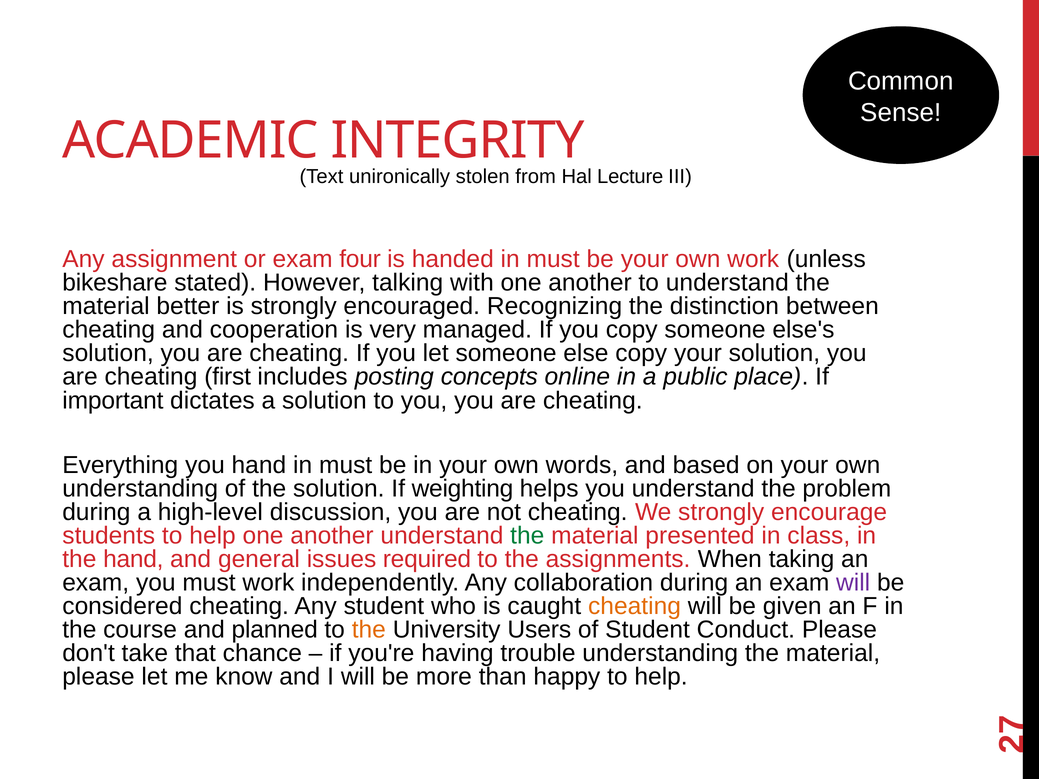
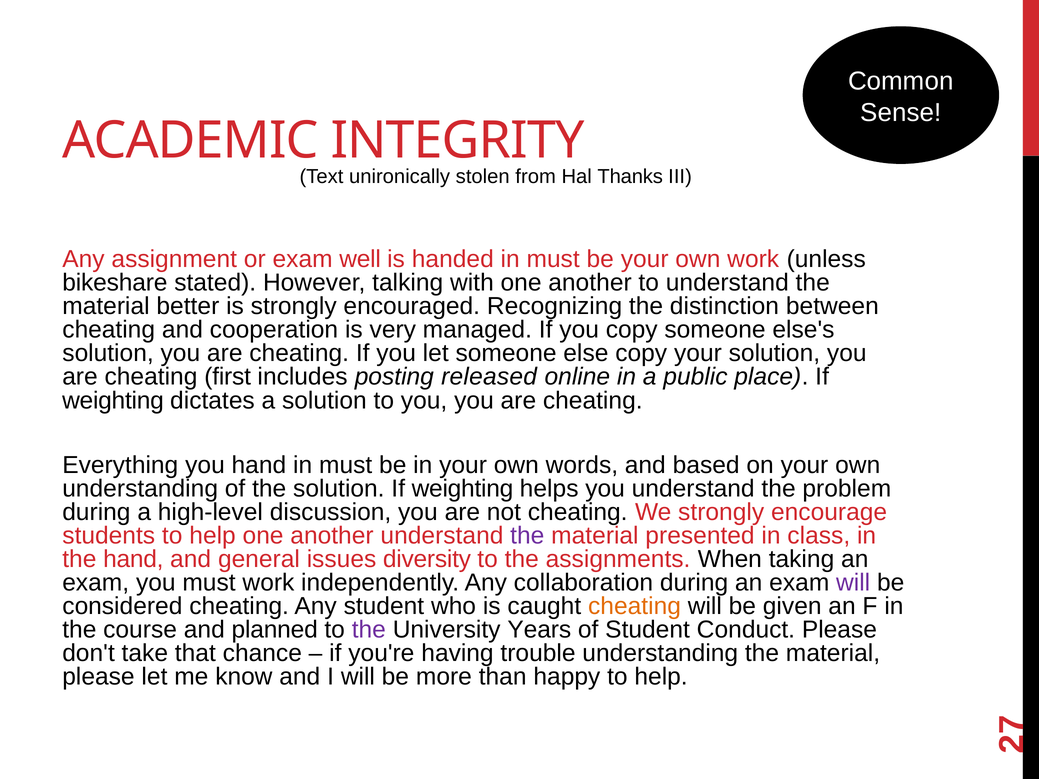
Lecture: Lecture -> Thanks
four: four -> well
concepts: concepts -> released
important at (113, 401): important -> weighting
the at (527, 536) colour: green -> purple
required: required -> diversity
the at (369, 630) colour: orange -> purple
Users: Users -> Years
